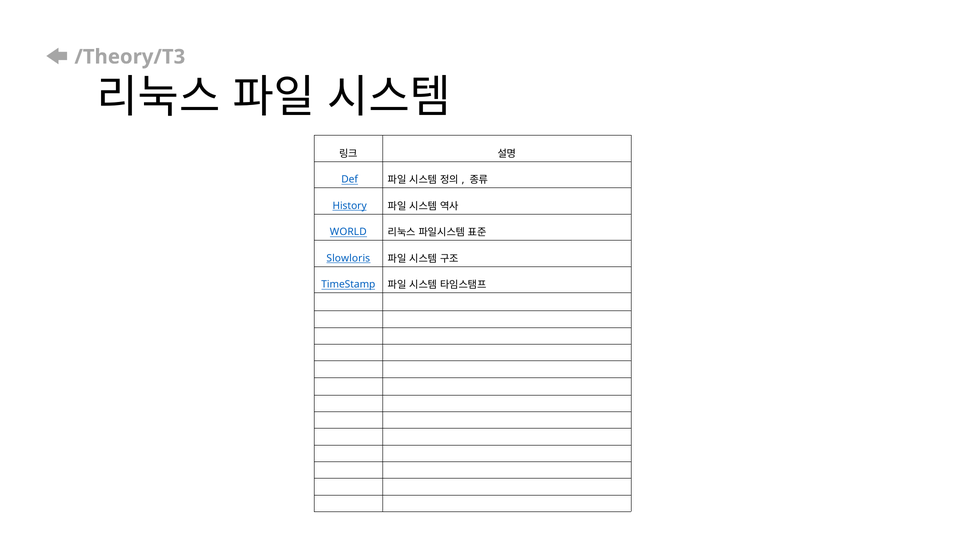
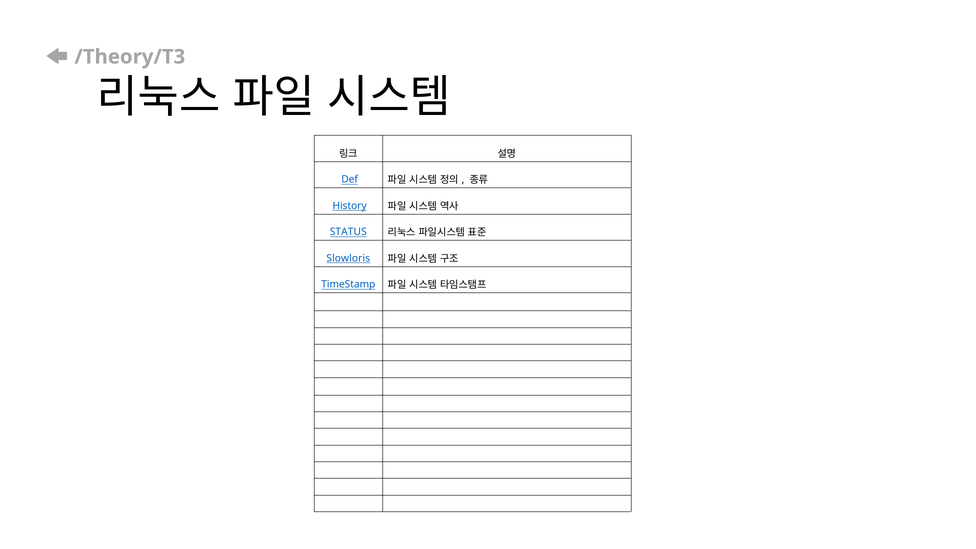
WORLD: WORLD -> STATUS
